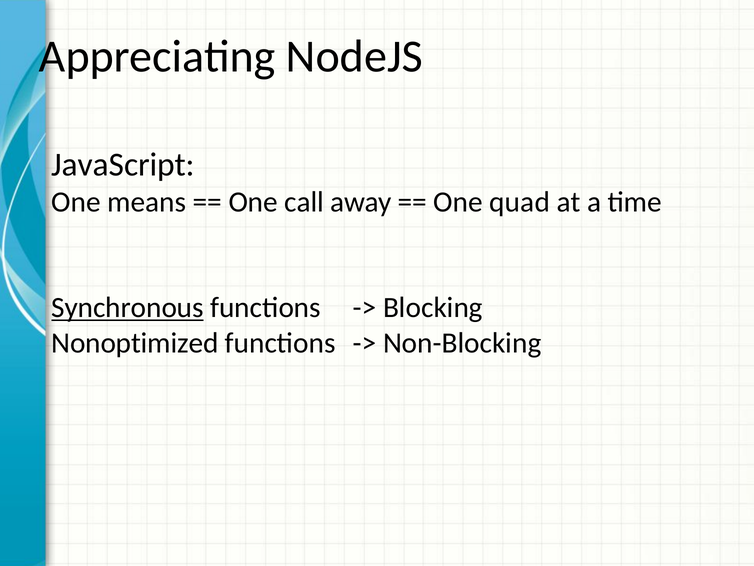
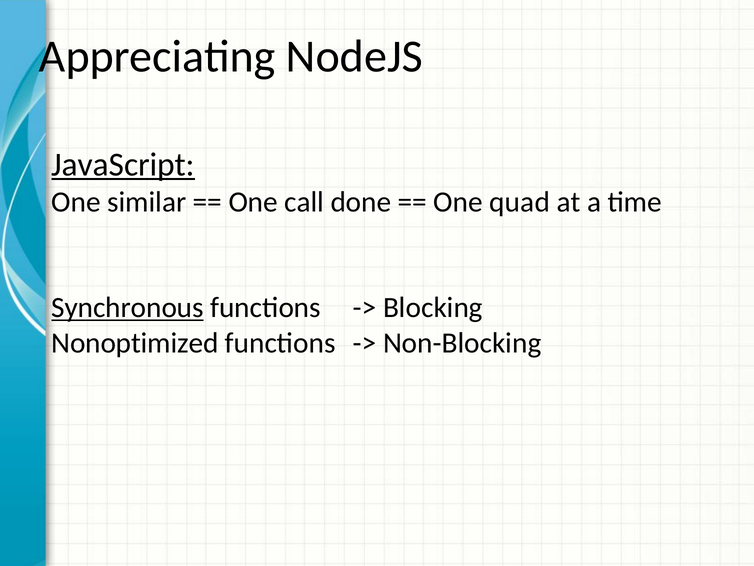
JavaScript underline: none -> present
means: means -> similar
away: away -> done
